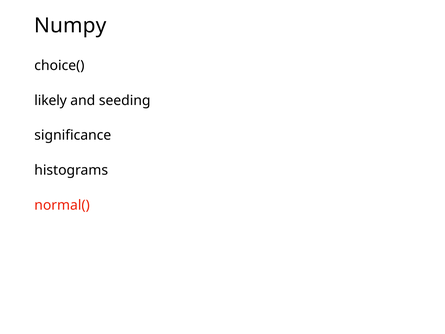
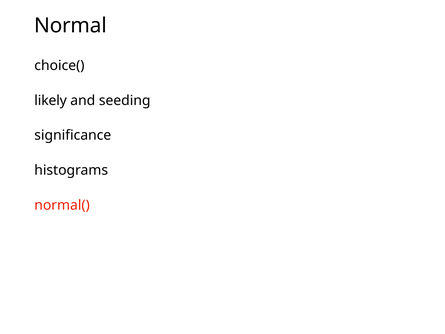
Numpy: Numpy -> Normal
